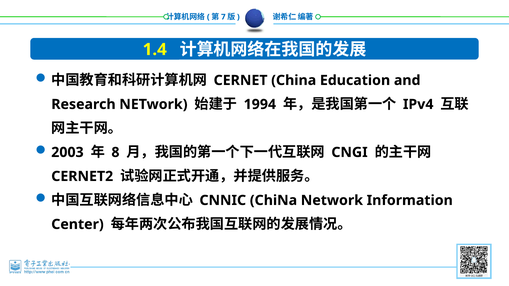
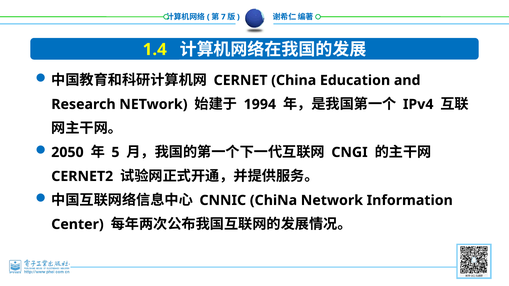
2003: 2003 -> 2050
8: 8 -> 5
